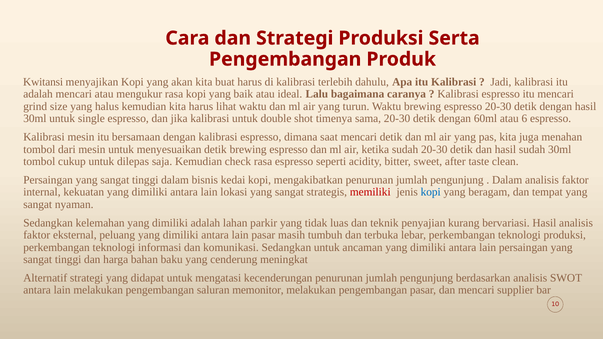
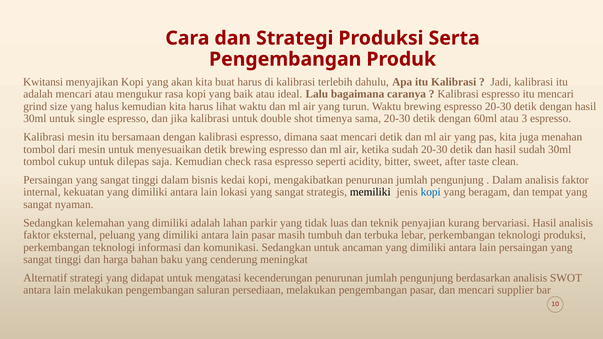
6: 6 -> 3
memiliki colour: red -> black
memonitor: memonitor -> persediaan
